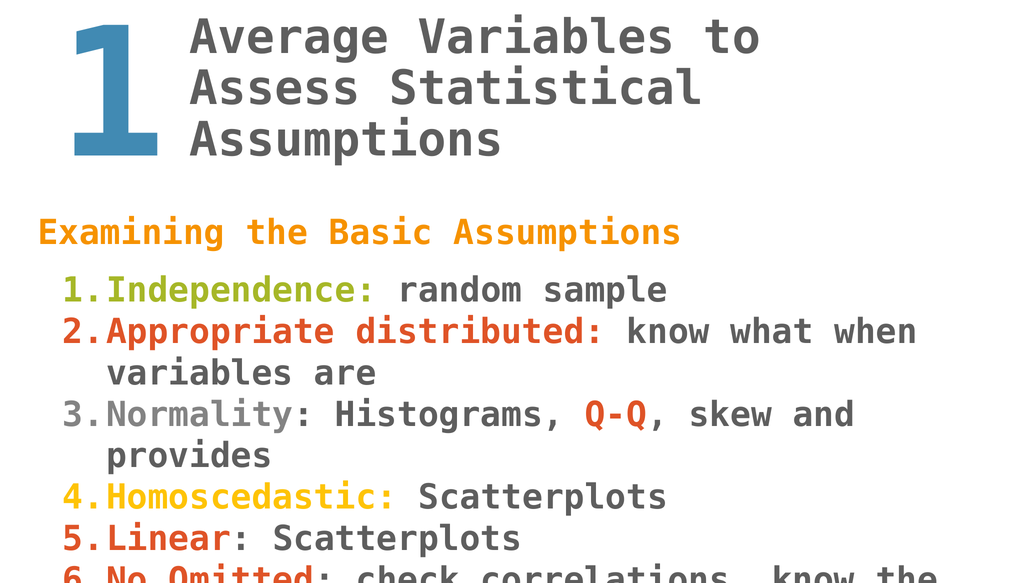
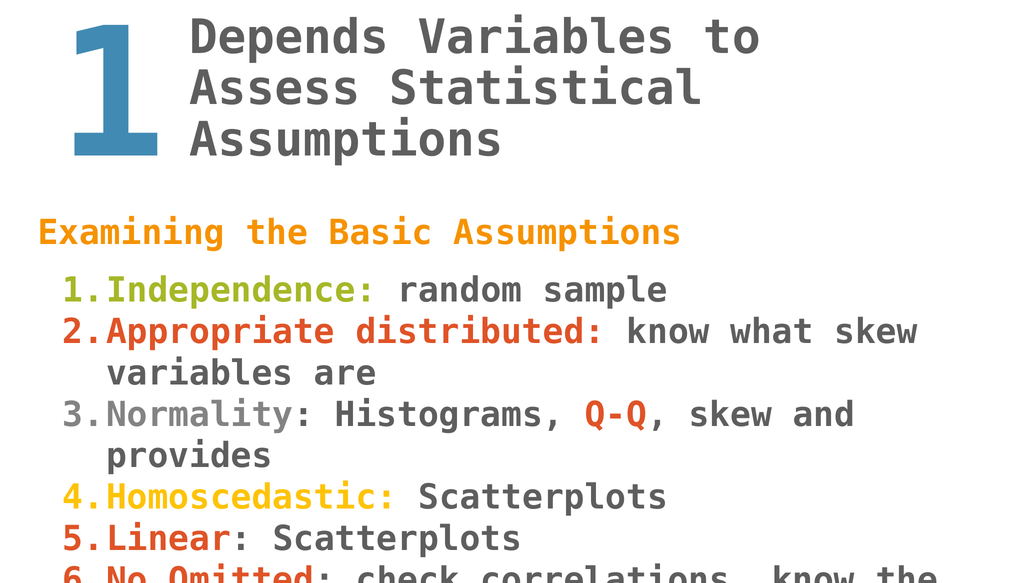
Average: Average -> Depends
what when: when -> skew
